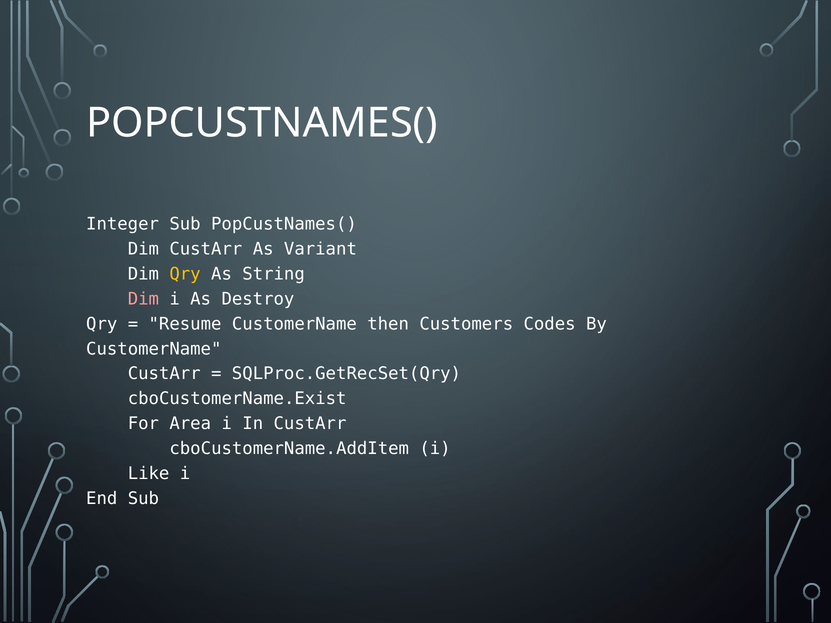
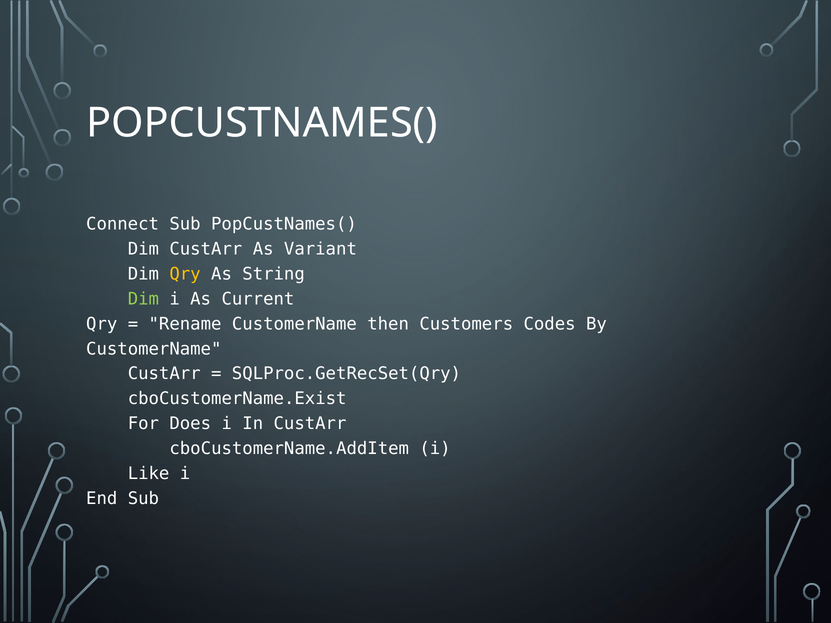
Integer: Integer -> Connect
Dim at (143, 299) colour: pink -> light green
Destroy: Destroy -> Current
Resume: Resume -> Rename
Area: Area -> Does
